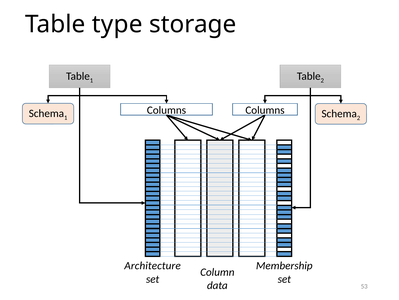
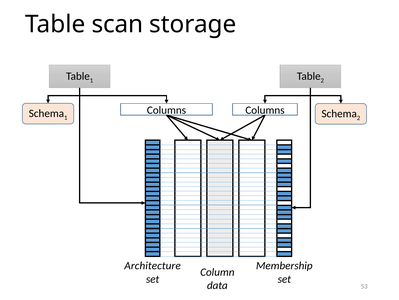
type: type -> scan
